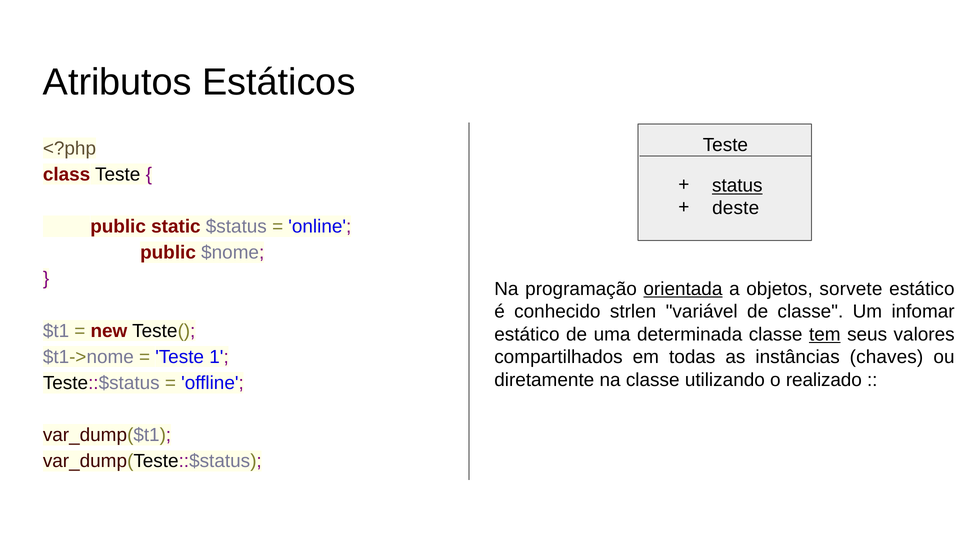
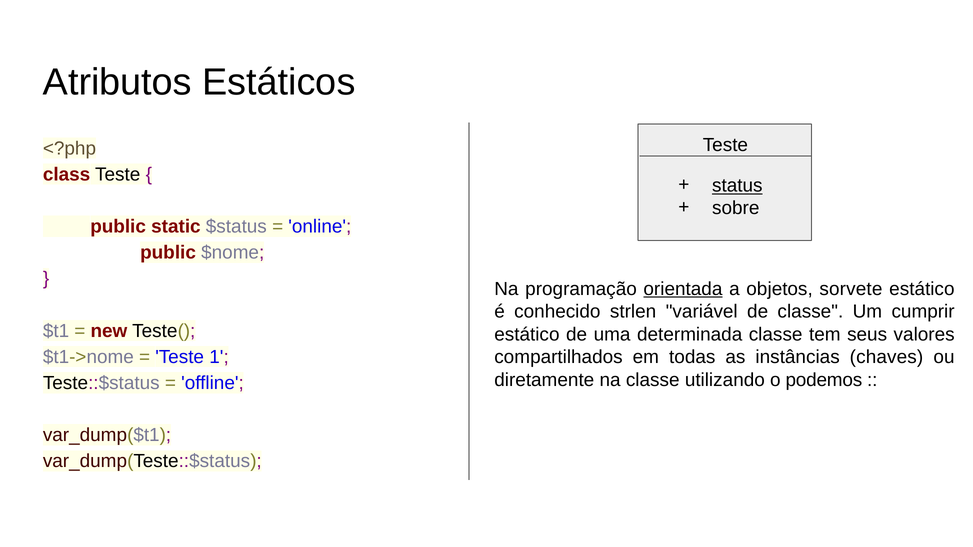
deste: deste -> sobre
infomar: infomar -> cumprir
tem underline: present -> none
realizado: realizado -> podemos
